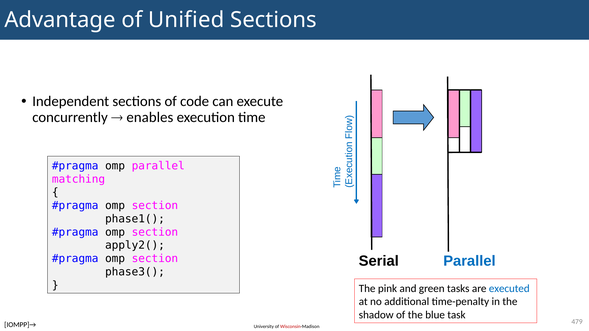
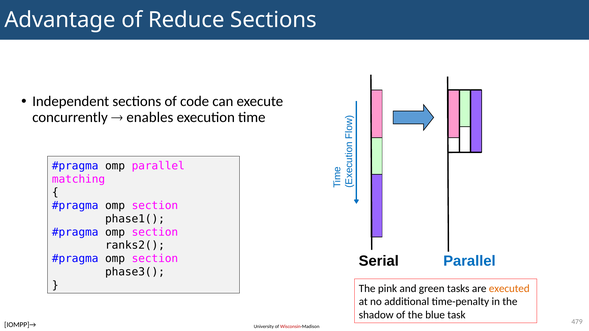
Unified: Unified -> Reduce
apply2(: apply2( -> ranks2(
executed colour: blue -> orange
